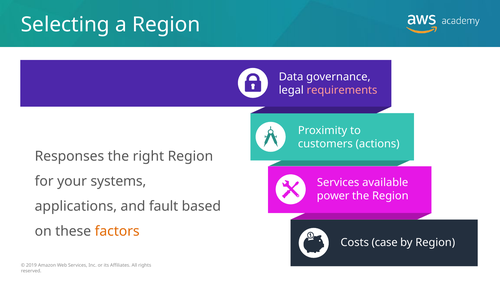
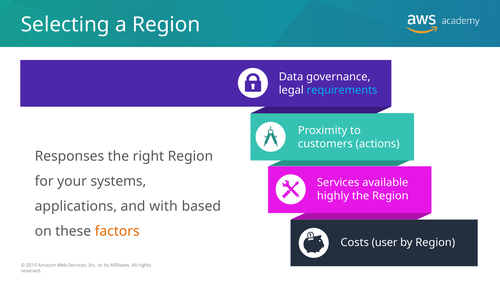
requirements colour: pink -> light blue
power: power -> highly
fault: fault -> with
case: case -> user
